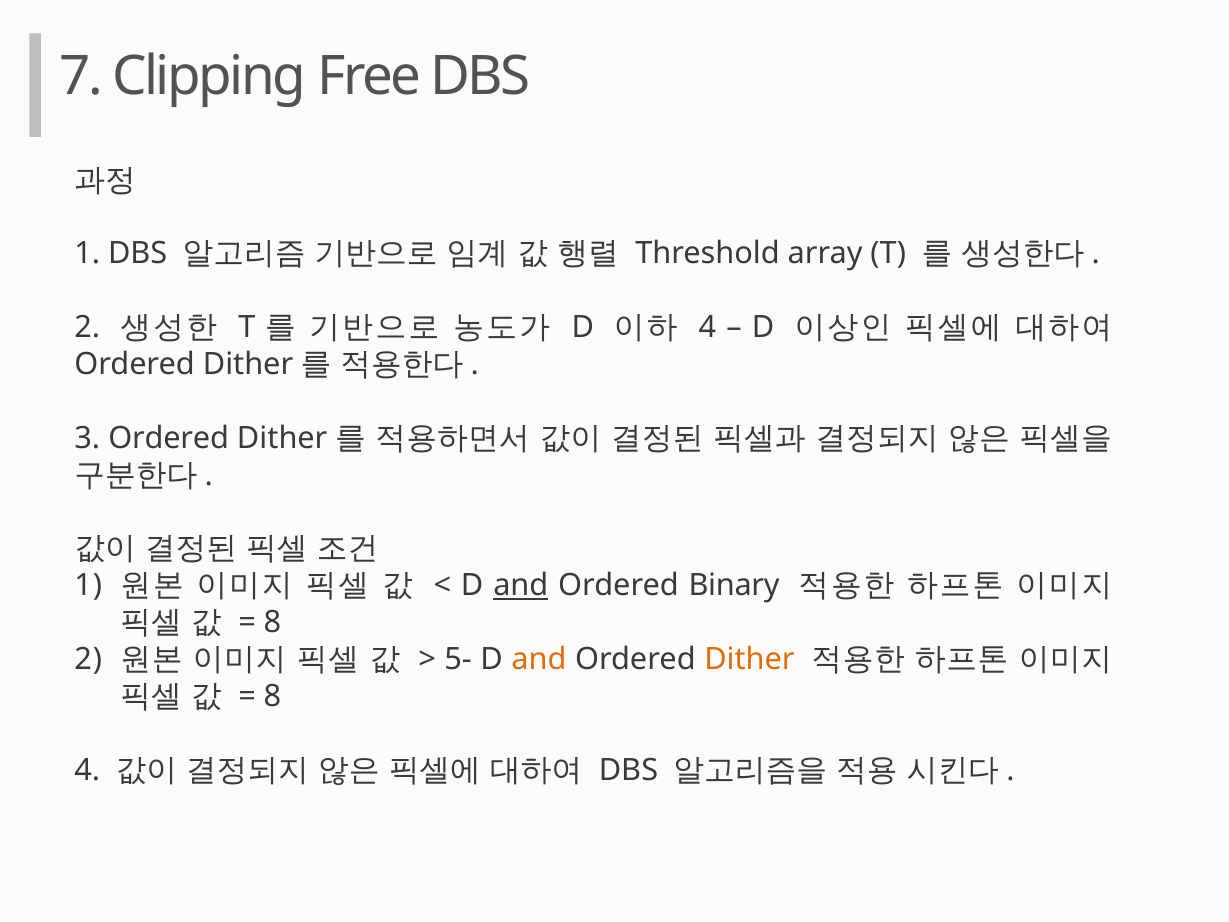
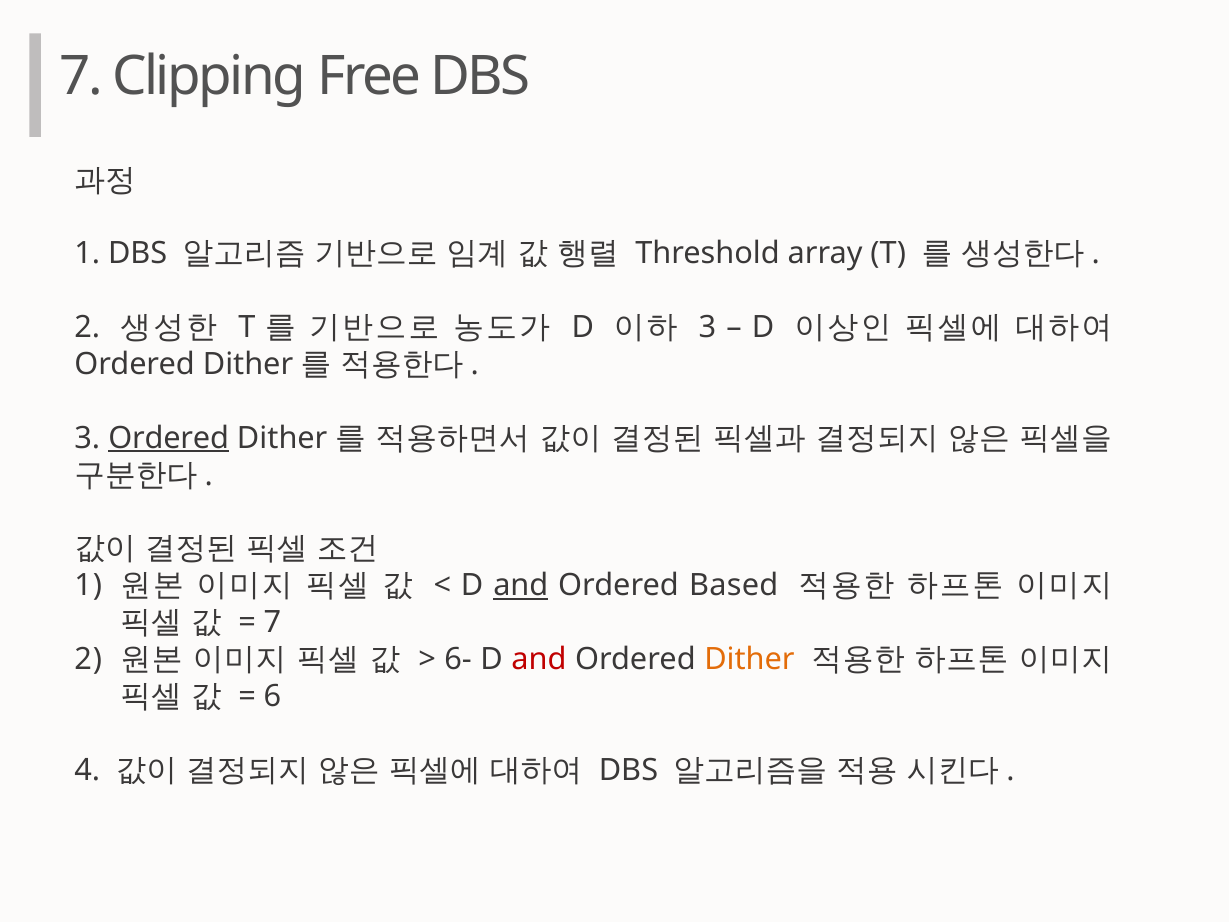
4 at (707, 327): 4 -> 3
Ordered at (169, 438) underline: none -> present
Binary: Binary -> Based
8 at (272, 622): 8 -> 7
5-: 5- -> 6-
and at (539, 659) colour: orange -> red
8 at (272, 696): 8 -> 6
